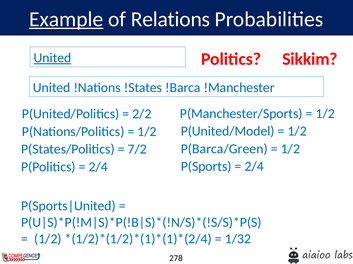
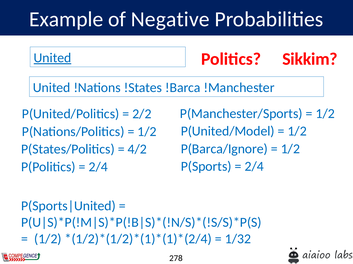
Example underline: present -> none
Relations: Relations -> Negative
P(Barca/Green: P(Barca/Green -> P(Barca/Ignore
7/2: 7/2 -> 4/2
